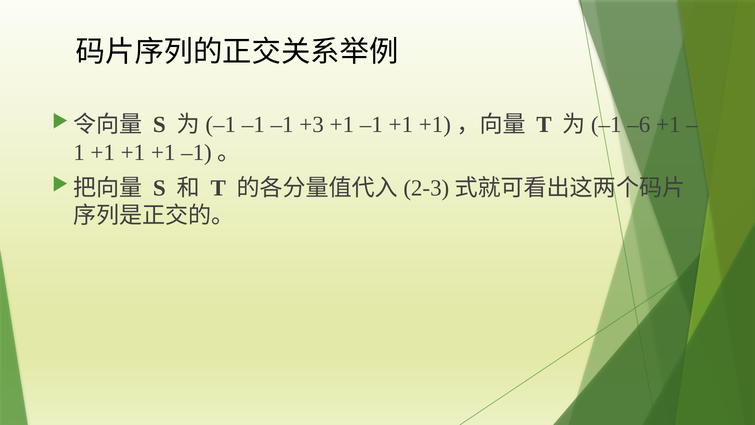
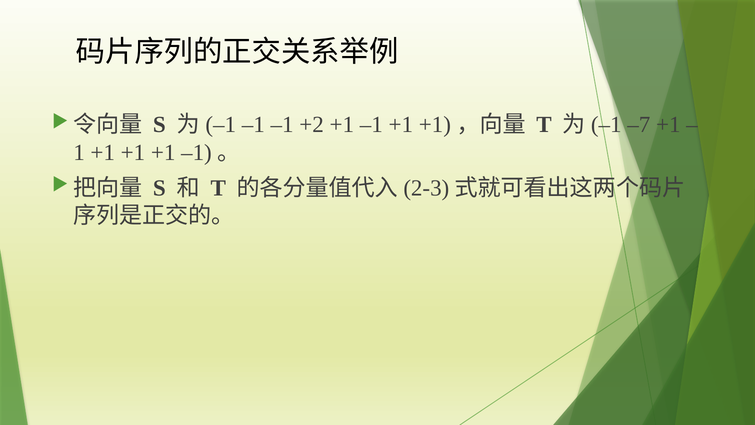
+3: +3 -> +2
–6: –6 -> –7
